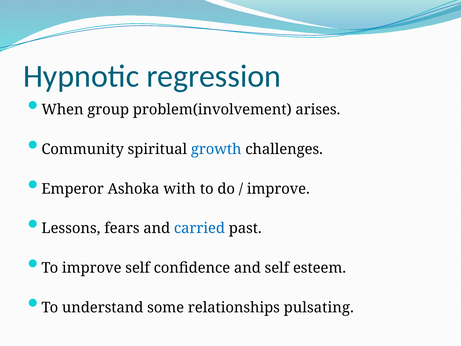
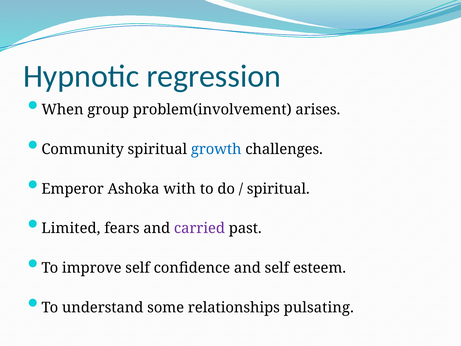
improve at (278, 189): improve -> spiritual
Lessons: Lessons -> Limited
carried colour: blue -> purple
